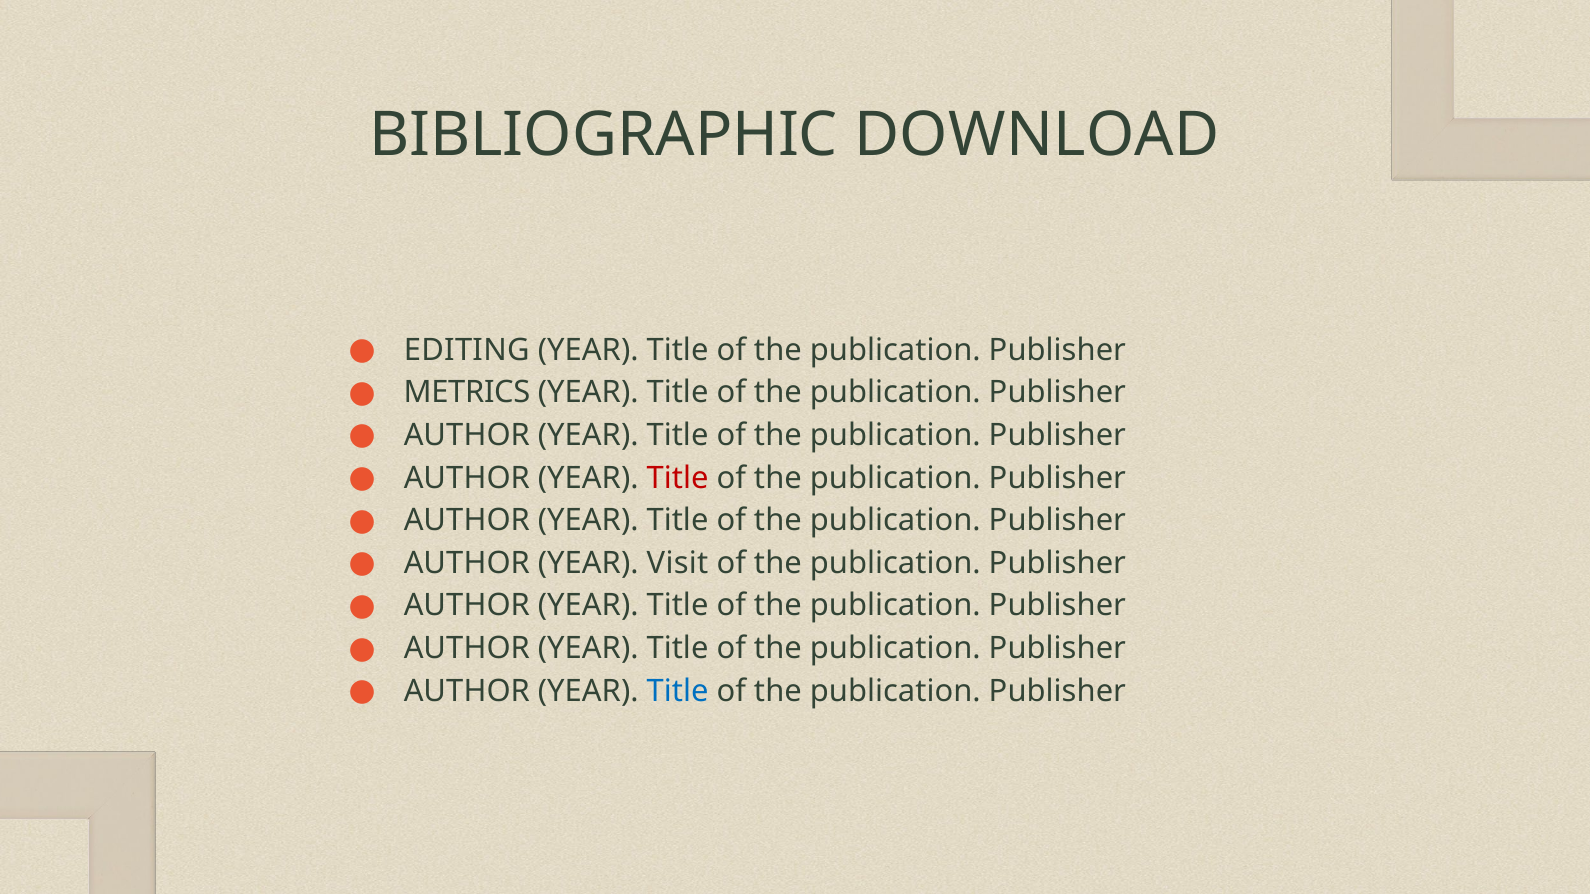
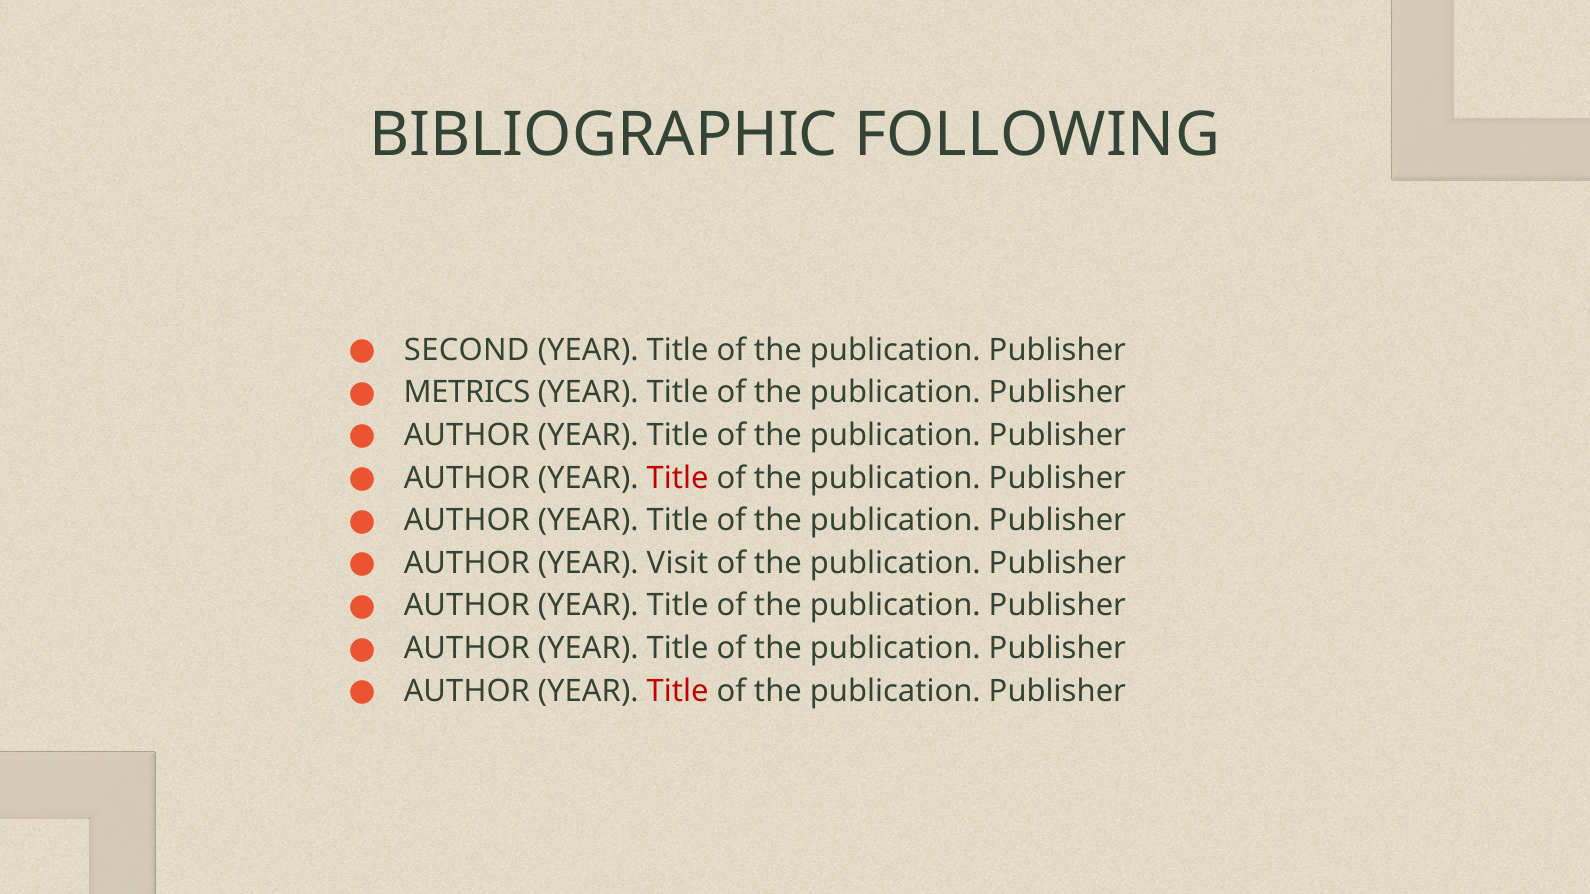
DOWNLOAD: DOWNLOAD -> FOLLOWING
EDITING: EDITING -> SECOND
Title at (678, 691) colour: blue -> red
